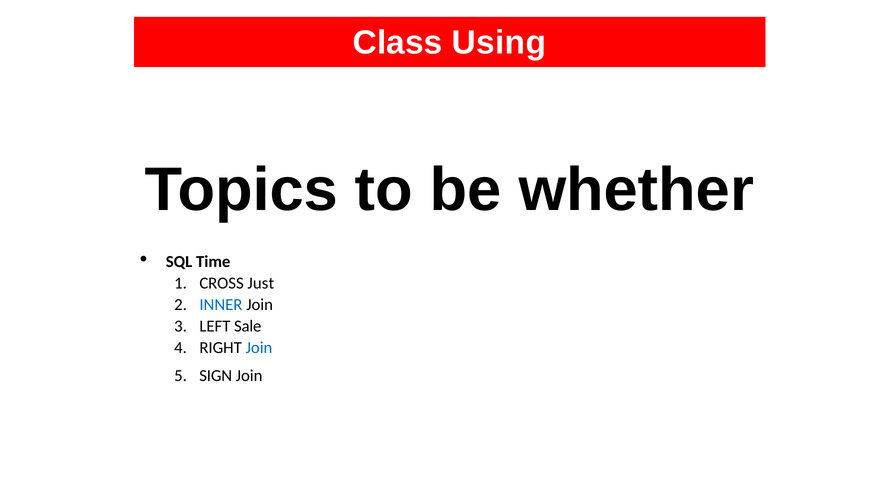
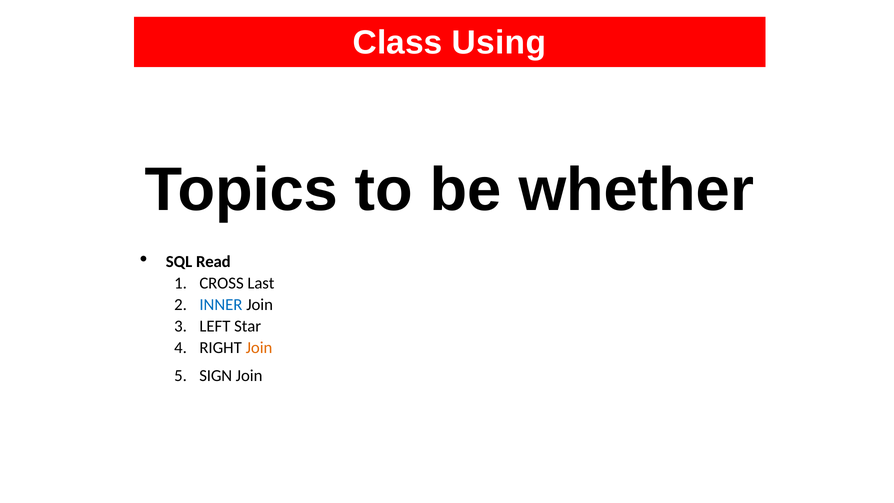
Time: Time -> Read
Just: Just -> Last
Sale: Sale -> Star
Join at (259, 348) colour: blue -> orange
